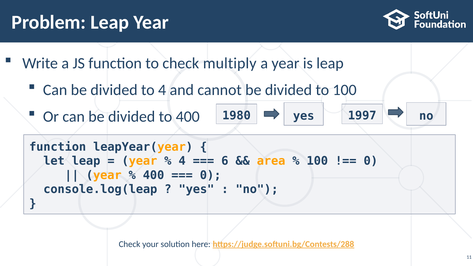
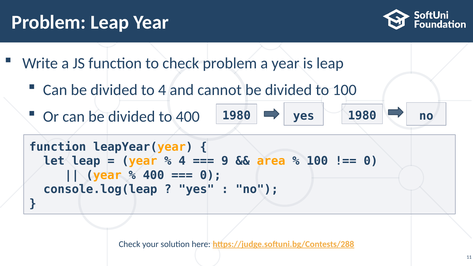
check multiply: multiply -> problem
1997 at (362, 116): 1997 -> 1980
6: 6 -> 9
